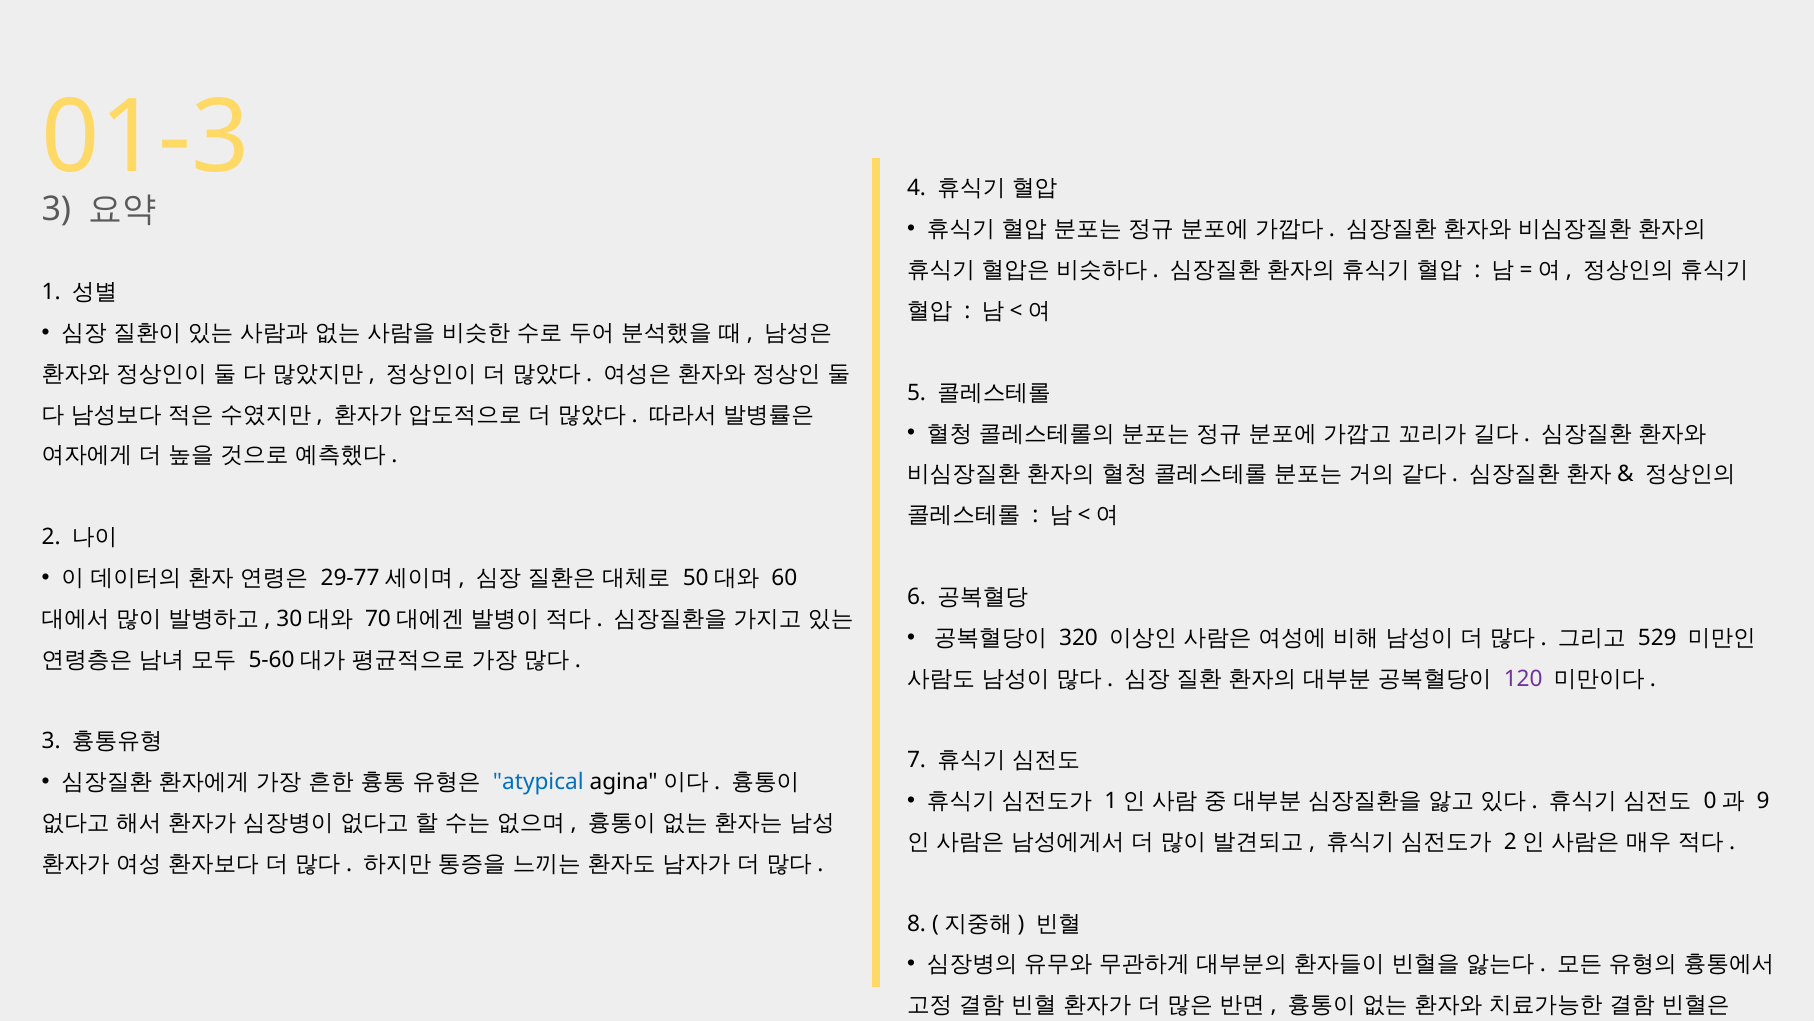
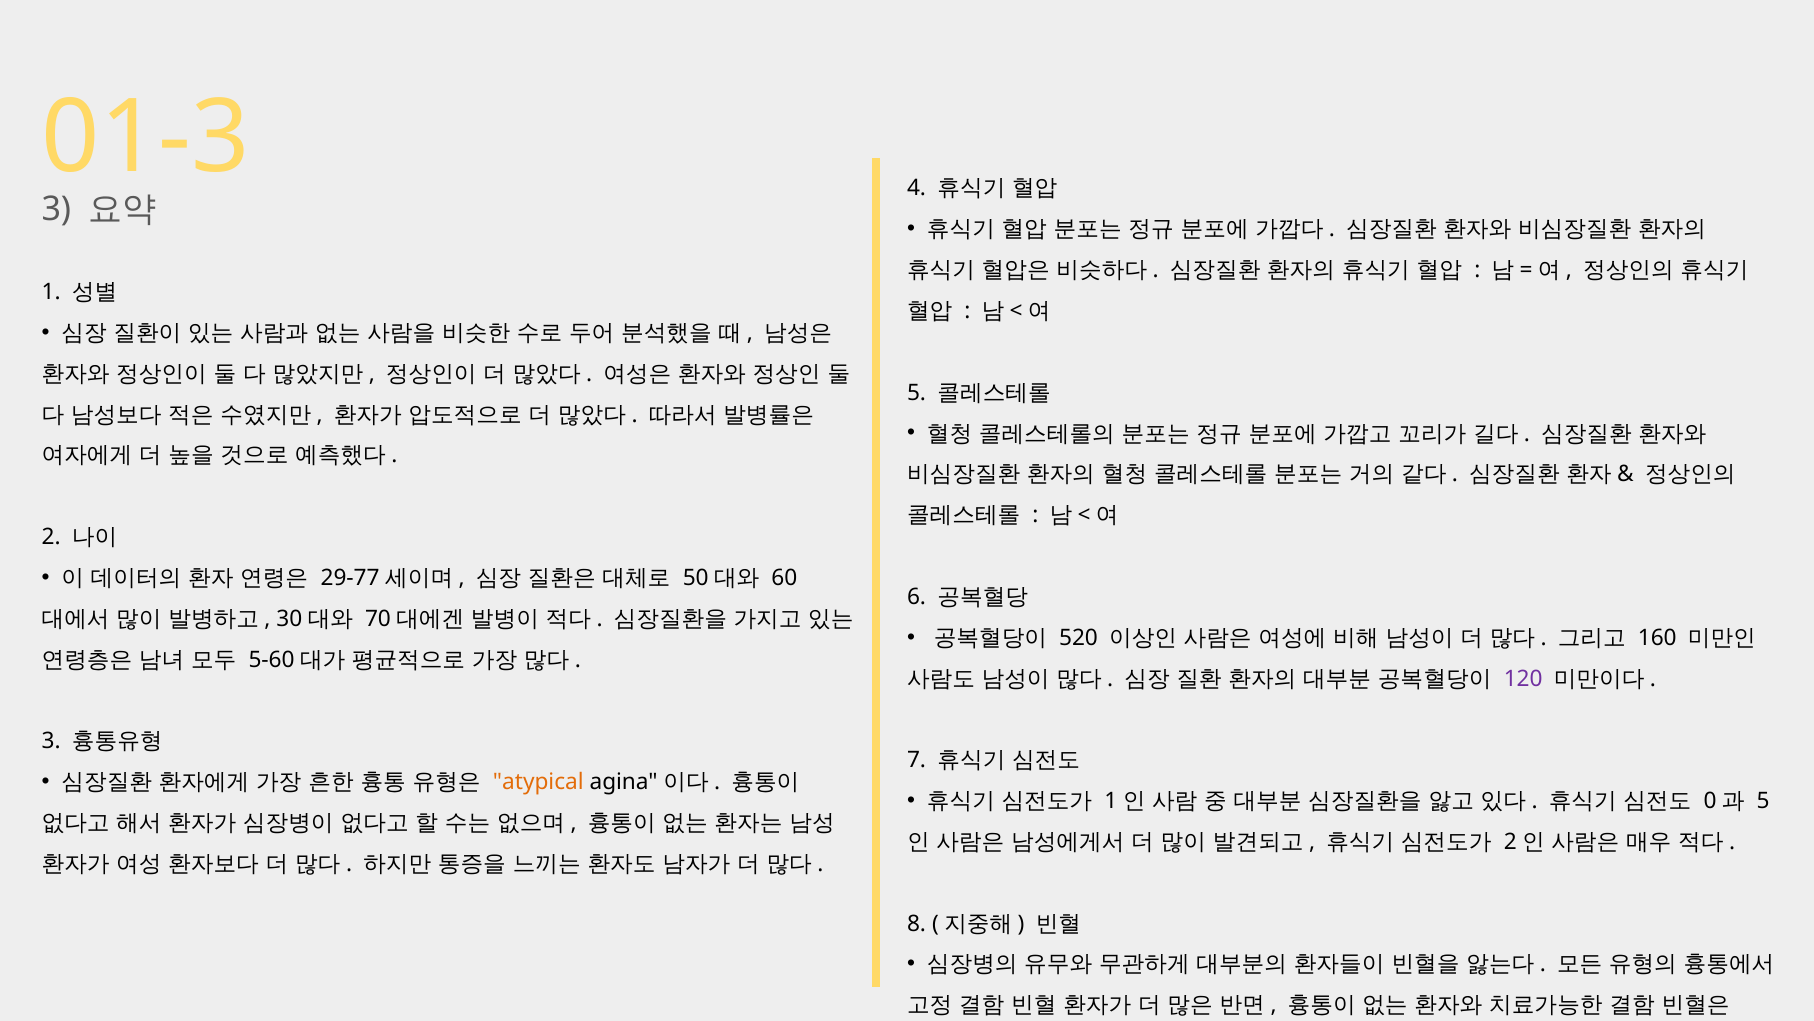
320: 320 -> 520
529: 529 -> 160
atypical colour: blue -> orange
9 at (1763, 801): 9 -> 5
